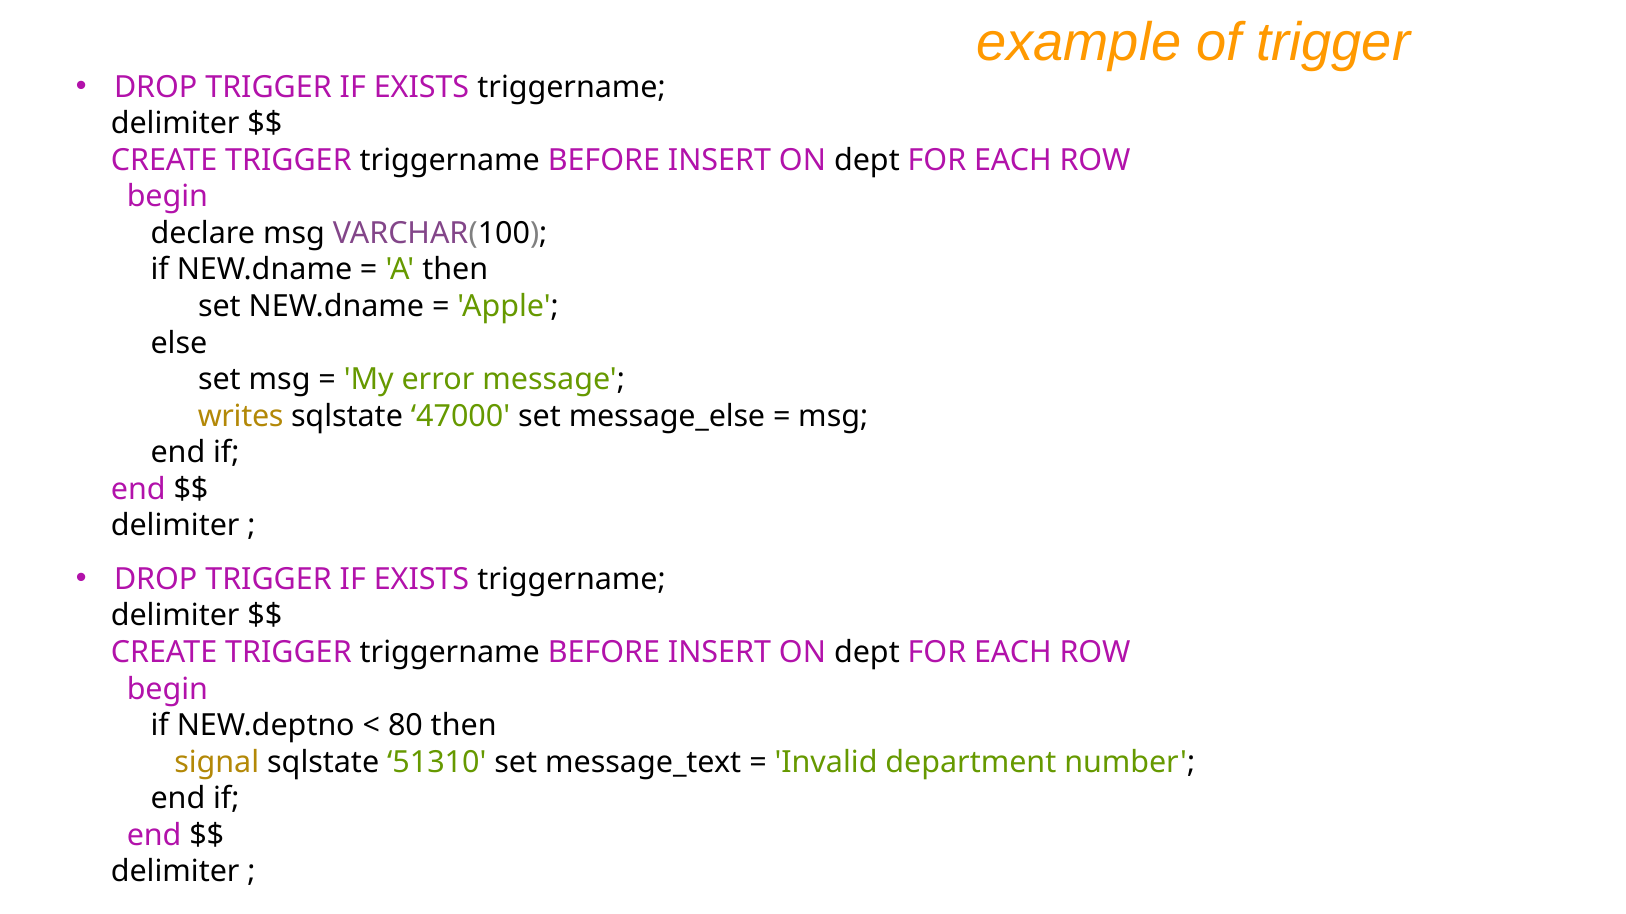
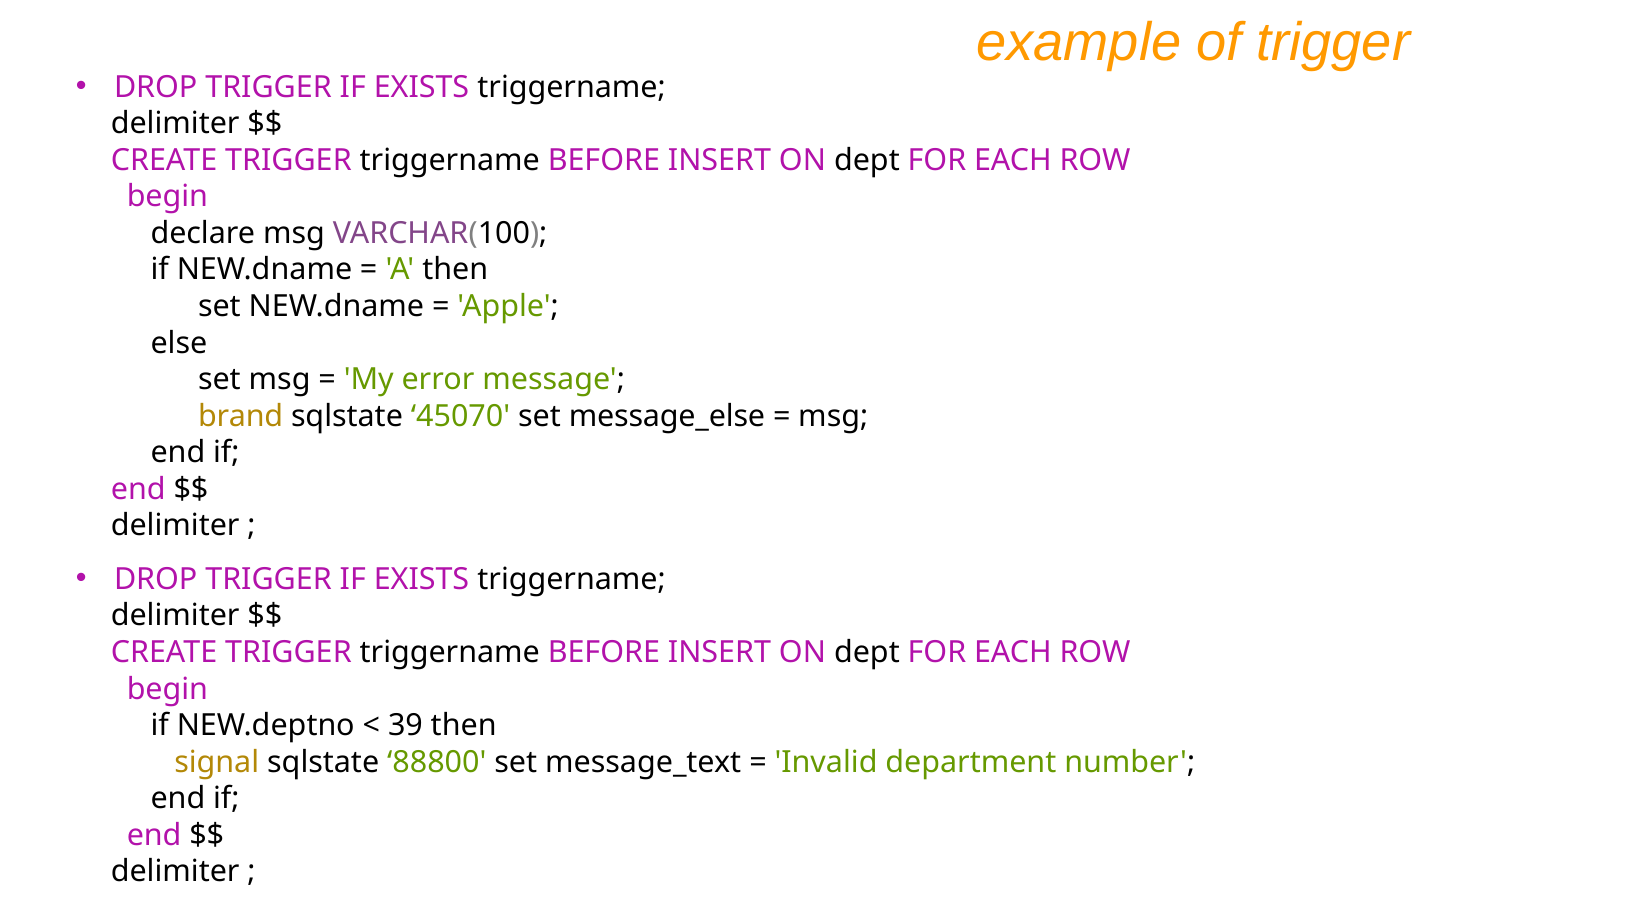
writes: writes -> brand
47000: 47000 -> 45070
80: 80 -> 39
51310: 51310 -> 88800
